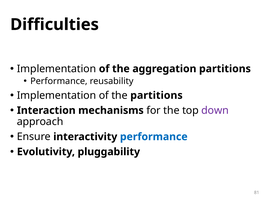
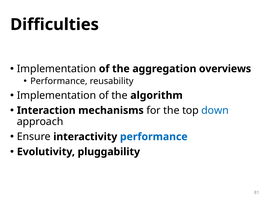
aggregation partitions: partitions -> overviews
the partitions: partitions -> algorithm
down colour: purple -> blue
